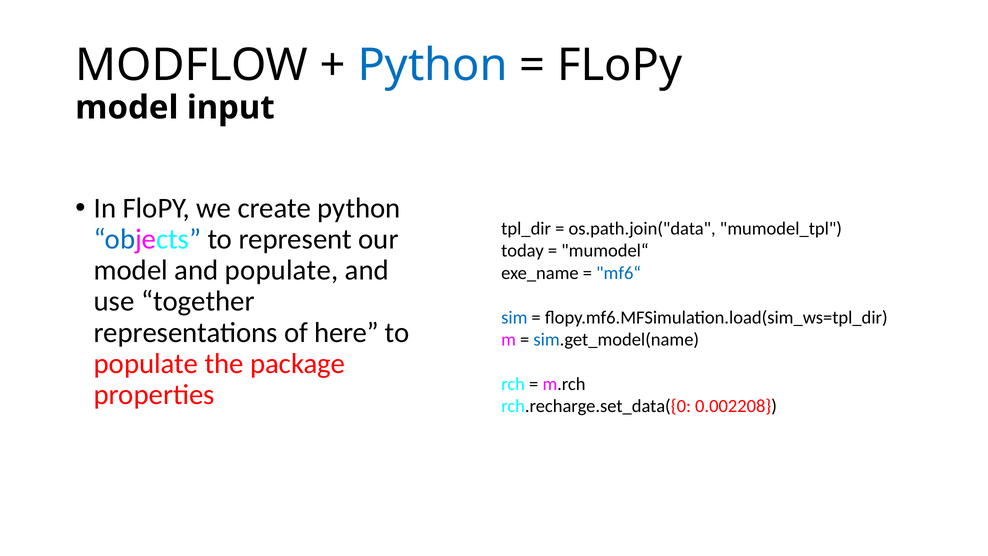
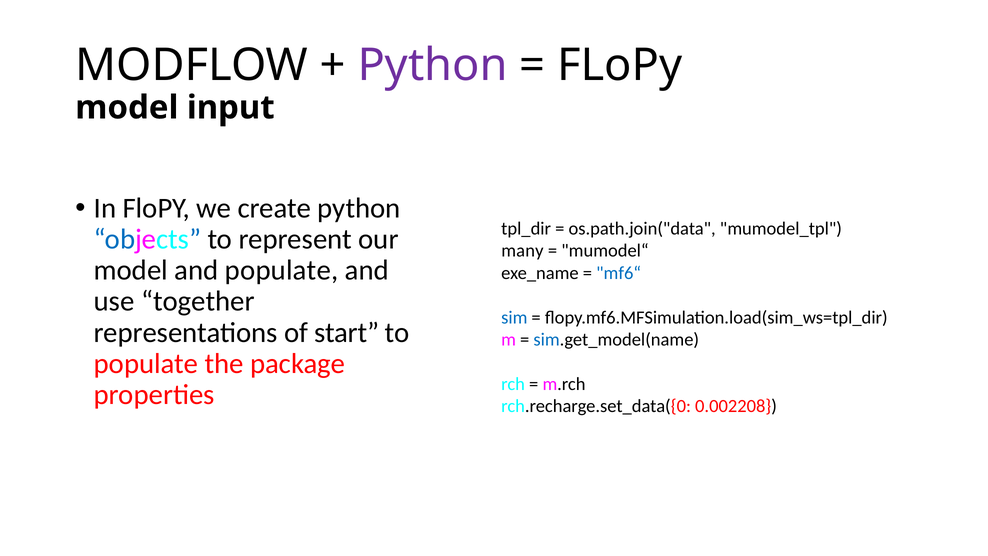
Python at (433, 65) colour: blue -> purple
today: today -> many
here: here -> start
